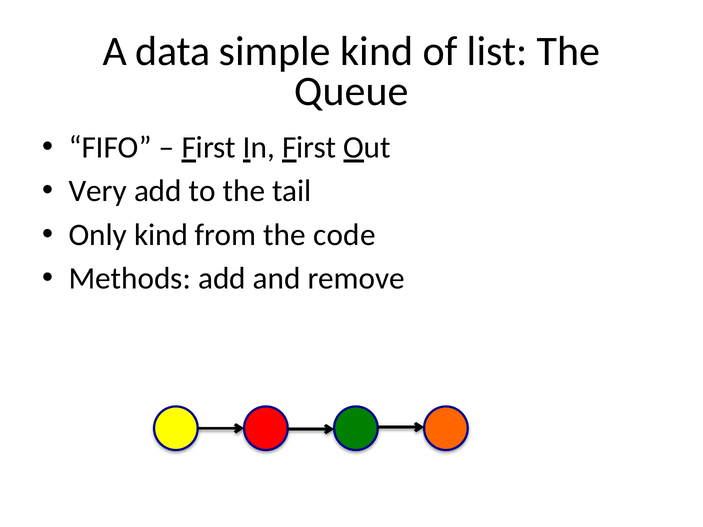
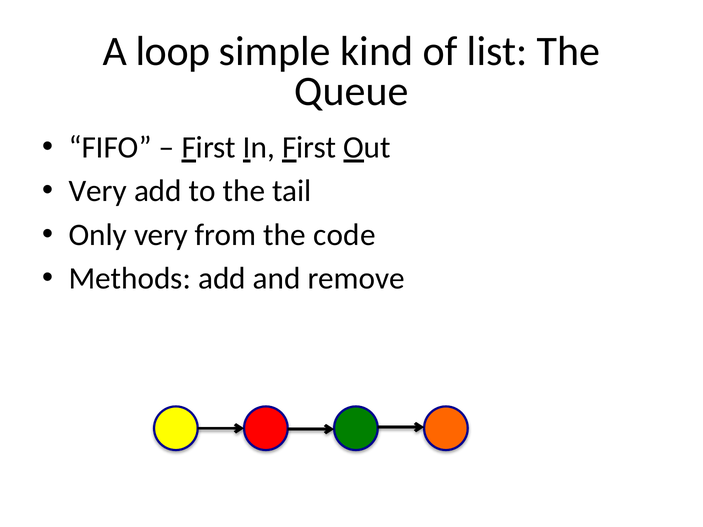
data: data -> loop
Only kind: kind -> very
